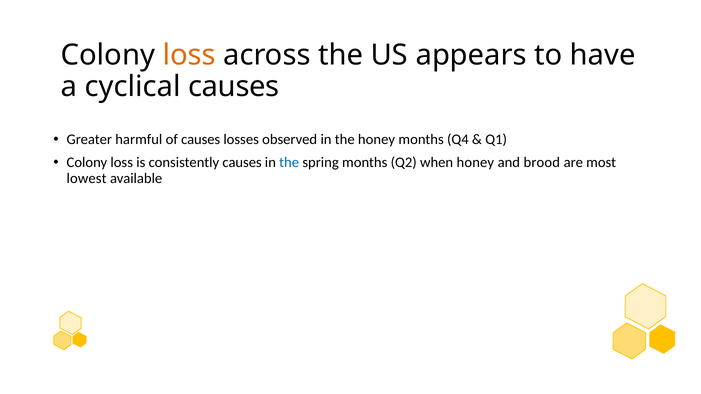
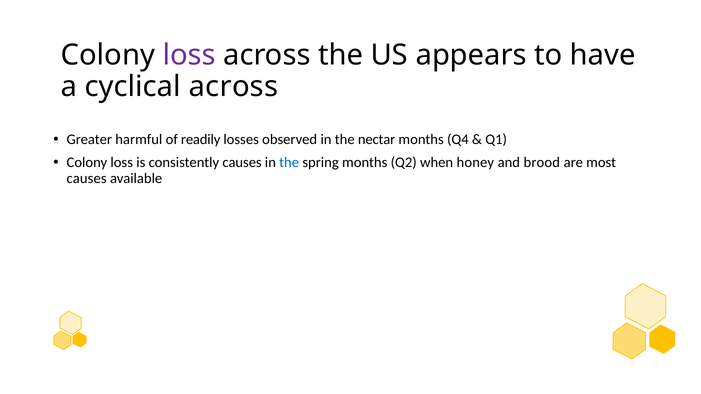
loss at (189, 55) colour: orange -> purple
cyclical causes: causes -> across
of causes: causes -> readily
the honey: honey -> nectar
lowest at (87, 178): lowest -> causes
